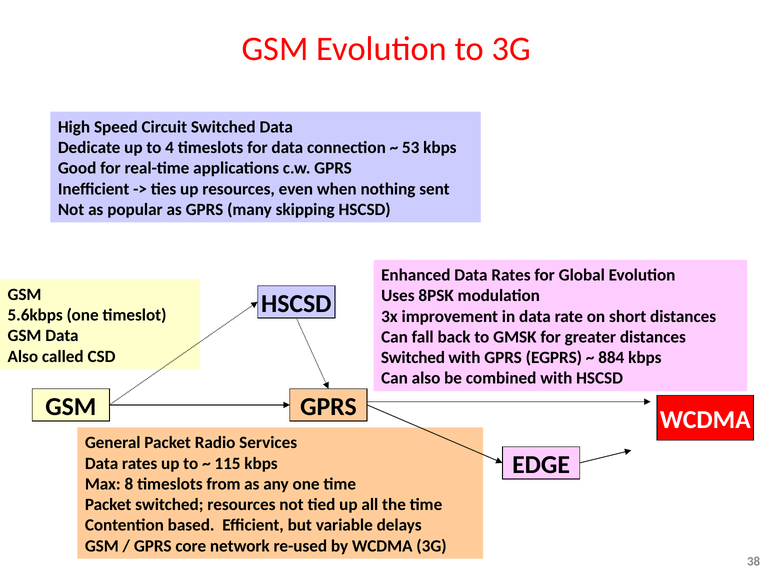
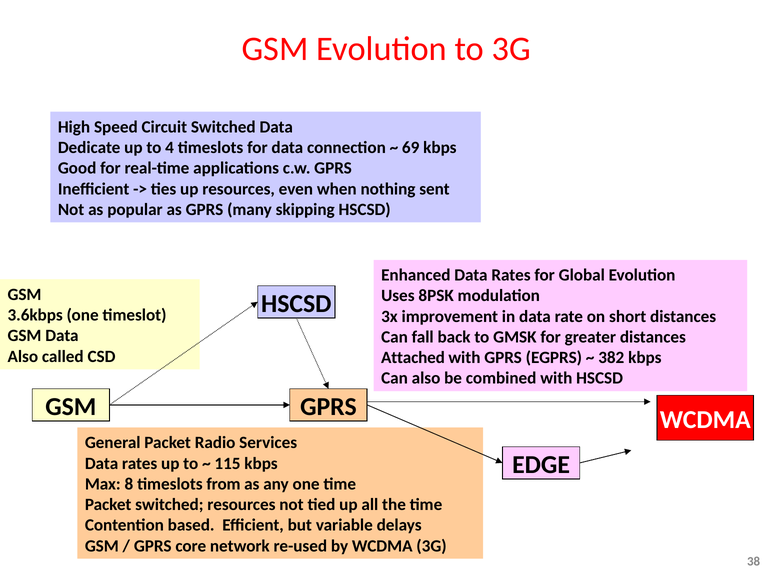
53: 53 -> 69
5.6kbps: 5.6kbps -> 3.6kbps
Switched at (413, 357): Switched -> Attached
884: 884 -> 382
